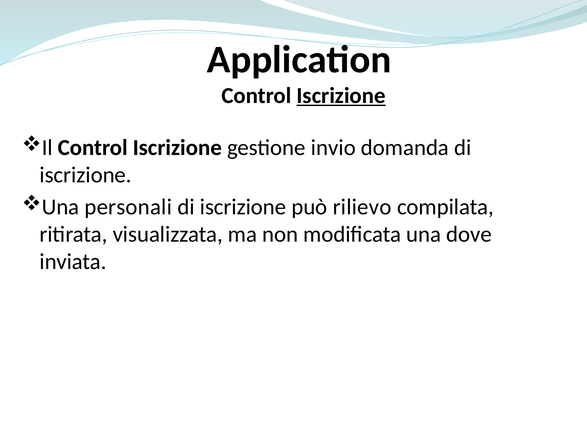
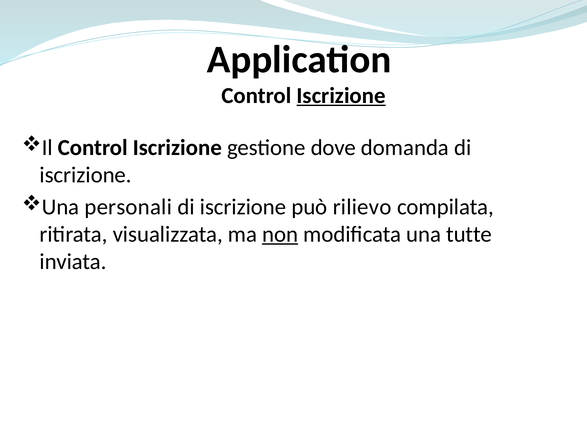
invio: invio -> dove
non underline: none -> present
dove: dove -> tutte
